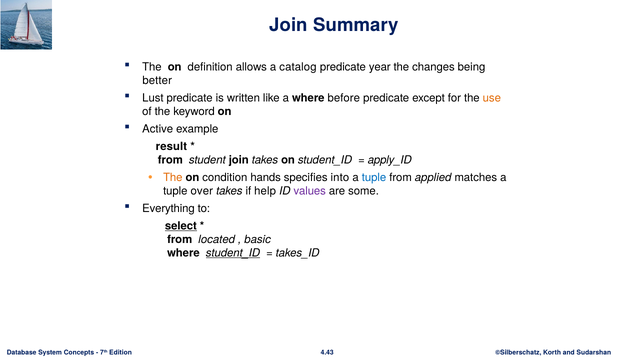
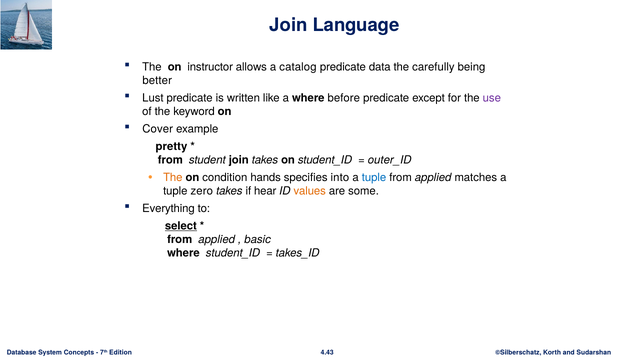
Summary: Summary -> Language
definition: definition -> instructor
year: year -> data
changes: changes -> carefully
use colour: orange -> purple
Active: Active -> Cover
result: result -> pretty
apply_ID: apply_ID -> outer_ID
over: over -> zero
help: help -> hear
values colour: purple -> orange
located at (217, 239): located -> applied
student_ID at (233, 253) underline: present -> none
